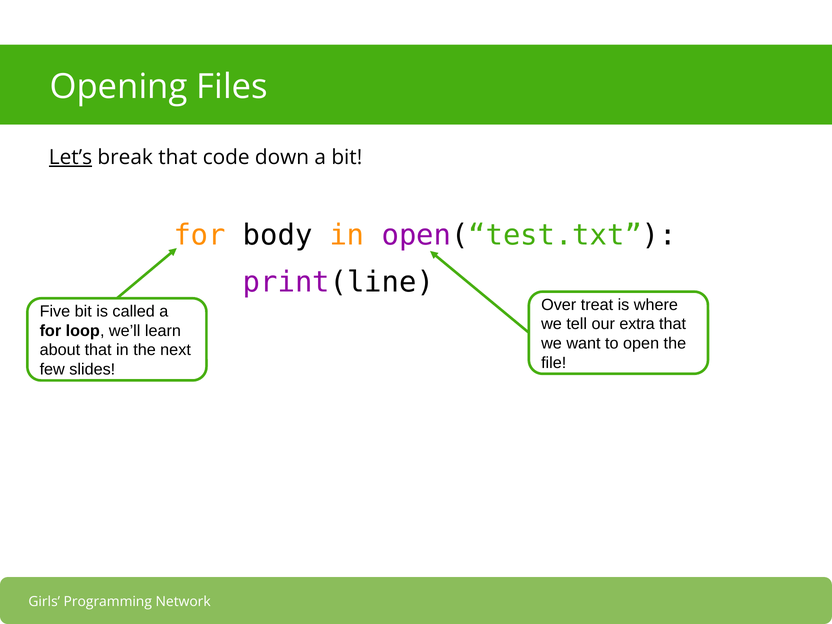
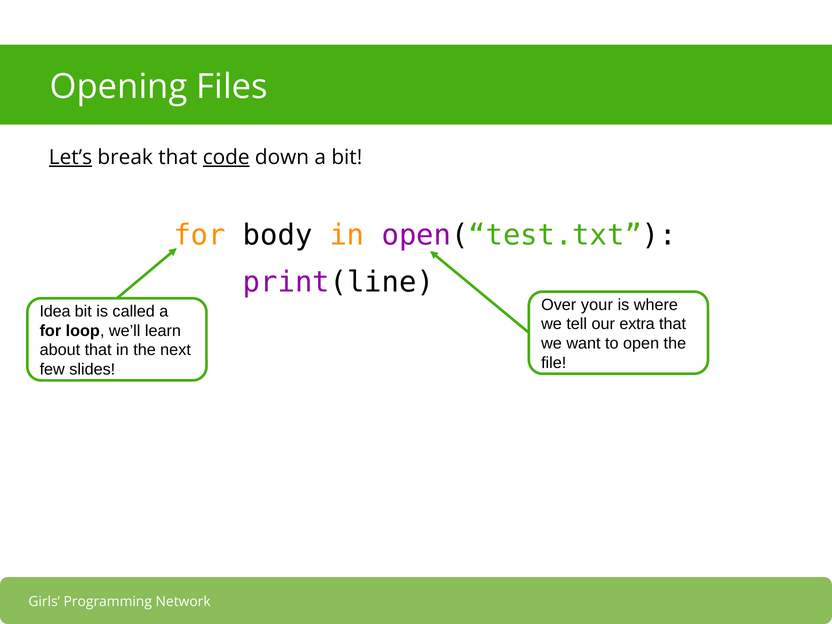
code underline: none -> present
treat: treat -> your
Five: Five -> Idea
